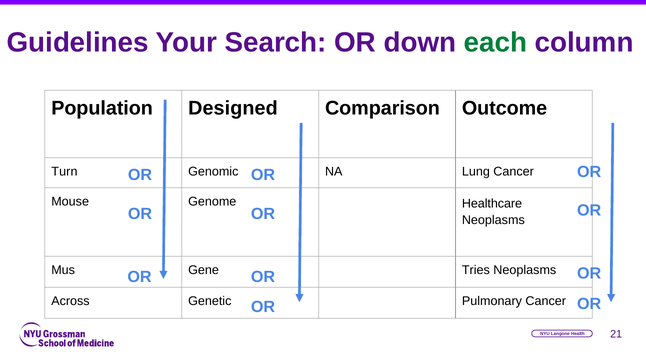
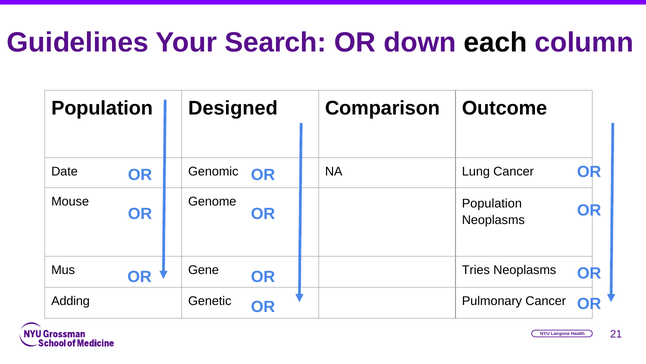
each colour: green -> black
Turn: Turn -> Date
Genome Healthcare: Healthcare -> Population
Across: Across -> Adding
